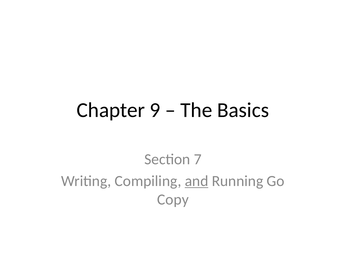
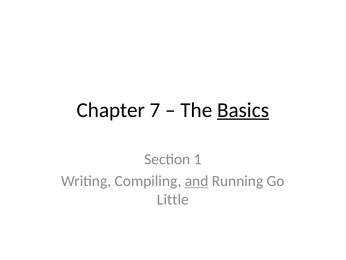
9: 9 -> 7
Basics underline: none -> present
7: 7 -> 1
Copy: Copy -> Little
